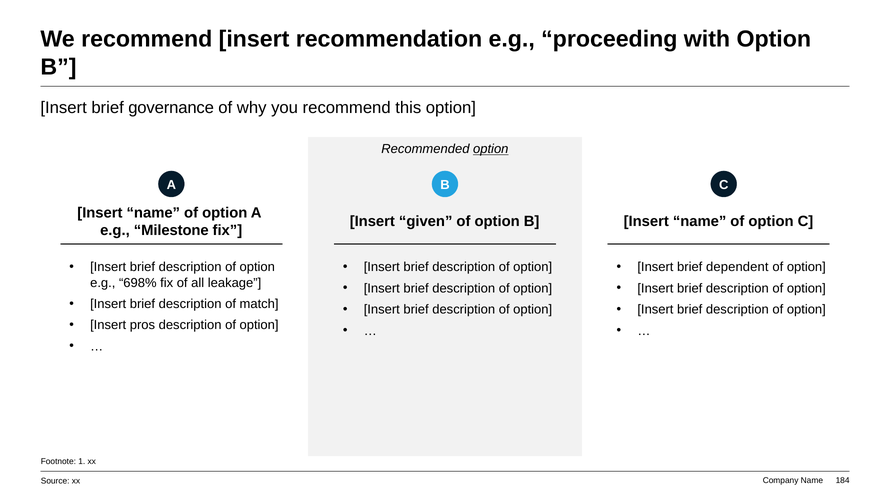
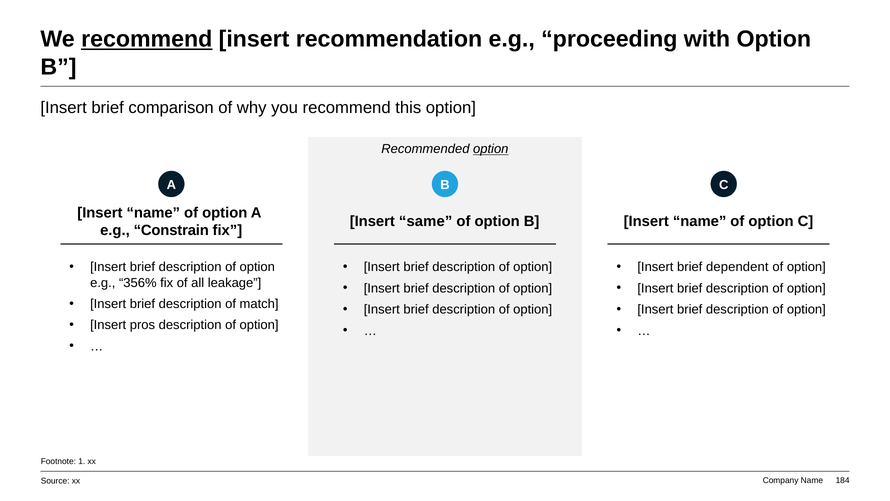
recommend at (147, 39) underline: none -> present
governance: governance -> comparison
given: given -> same
Milestone: Milestone -> Constrain
698%: 698% -> 356%
